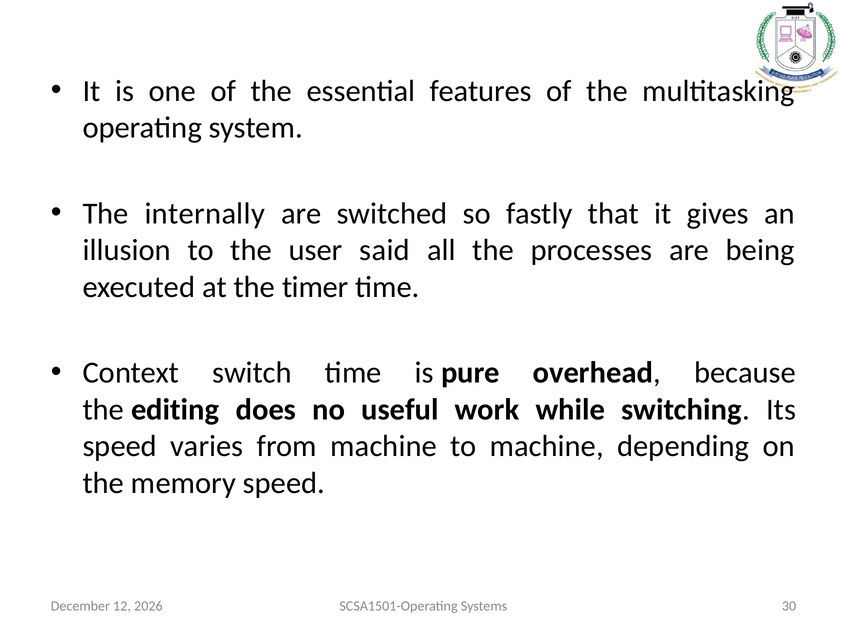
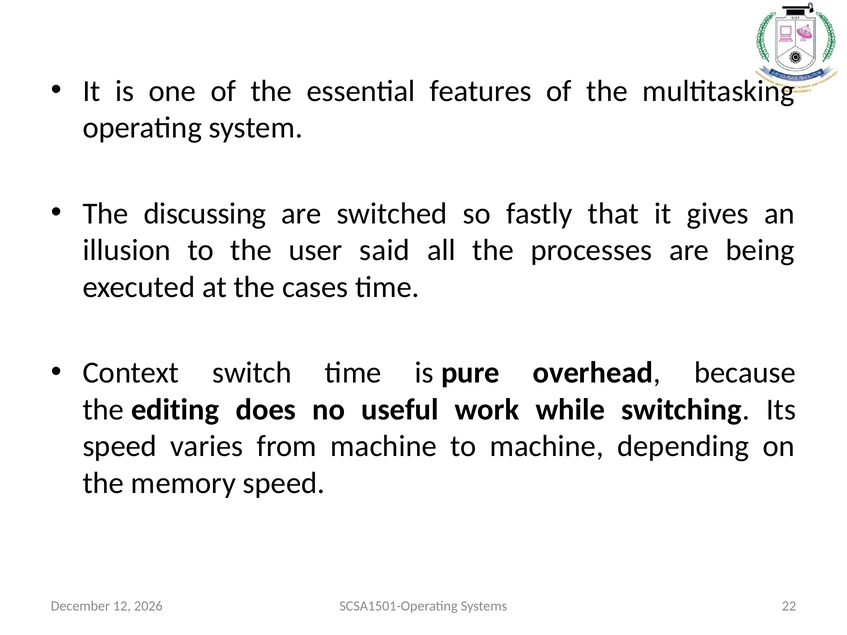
internally: internally -> discussing
timer: timer -> cases
30: 30 -> 22
